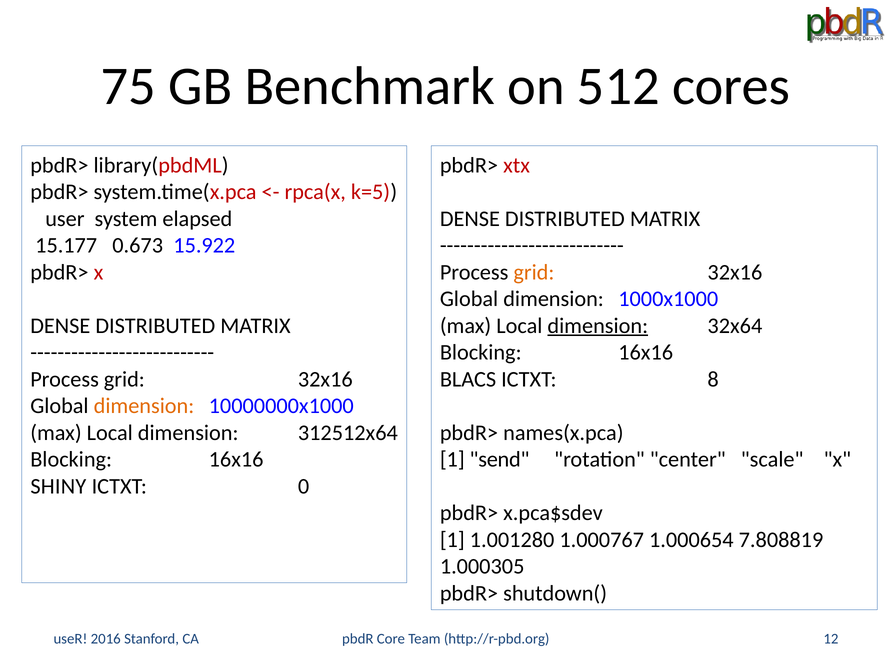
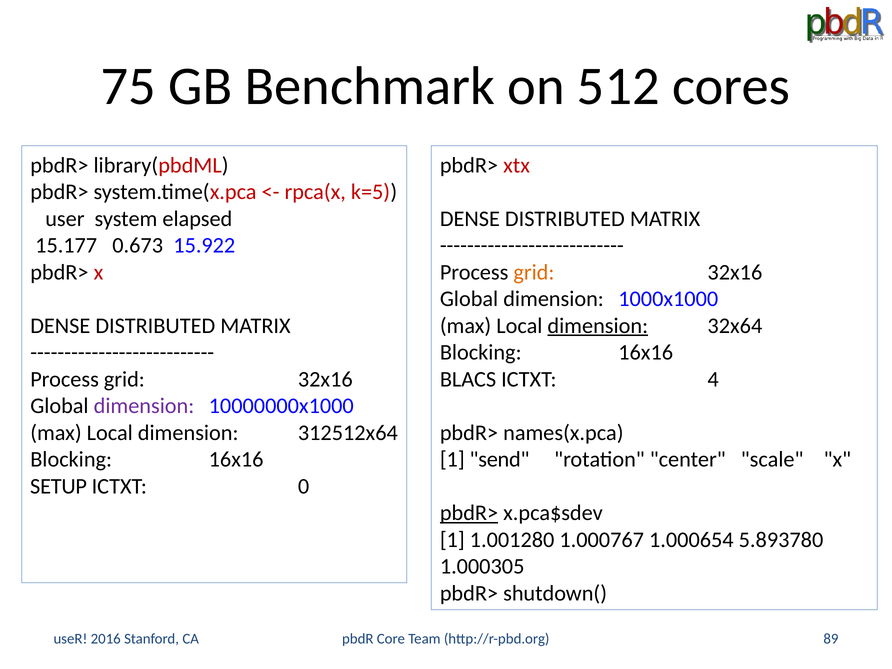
8: 8 -> 4
dimension at (144, 406) colour: orange -> purple
SHINY: SHINY -> SETUP
pbdR> at (469, 513) underline: none -> present
7.808819: 7.808819 -> 5.893780
12: 12 -> 89
